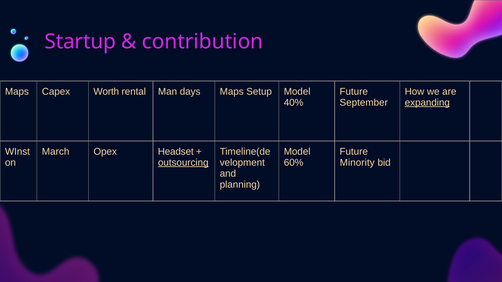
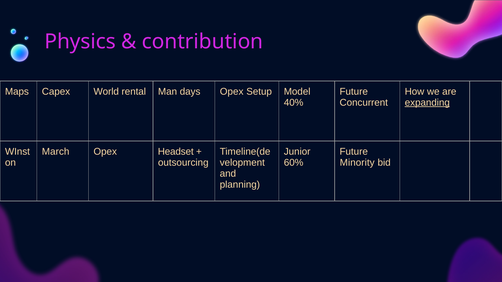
Startup: Startup -> Physics
Worth: Worth -> World
days Maps: Maps -> Opex
September: September -> Concurrent
Model at (297, 152): Model -> Junior
outsourcing underline: present -> none
